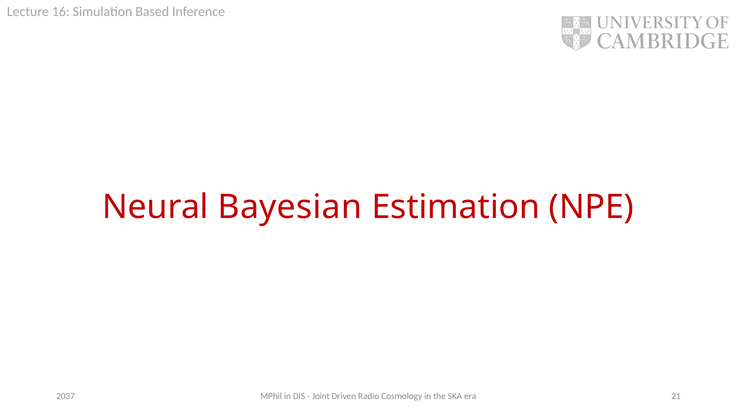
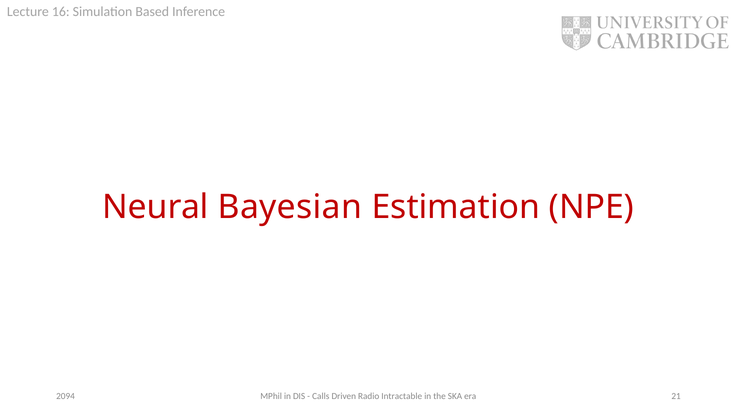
Joint: Joint -> Calls
Cosmology: Cosmology -> Intractable
2037: 2037 -> 2094
